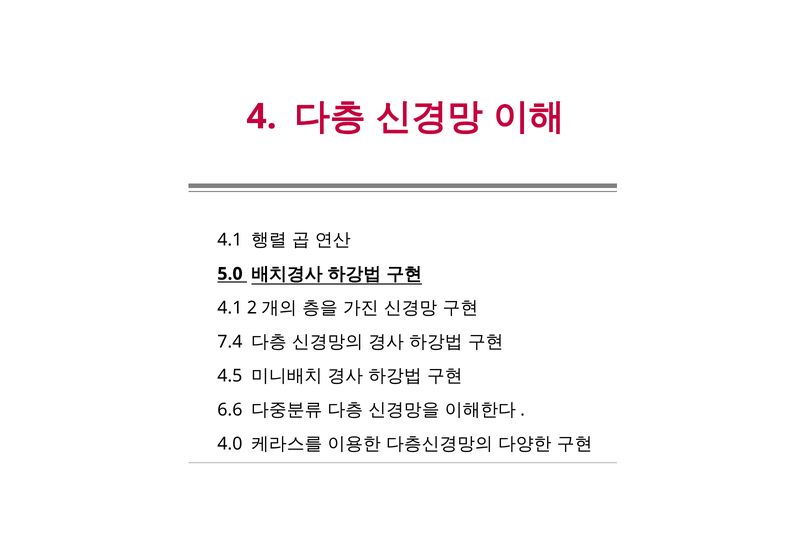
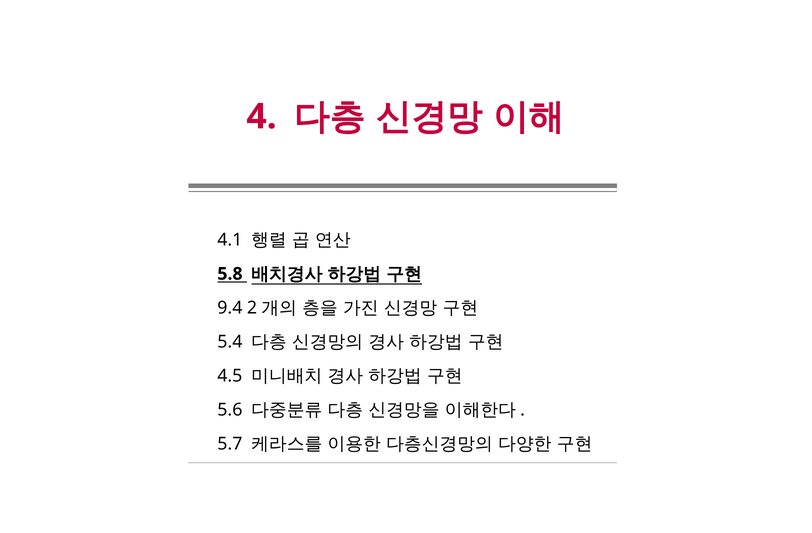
5.0: 5.0 -> 5.8
4.1 at (230, 308): 4.1 -> 9.4
7.4: 7.4 -> 5.4
6.6: 6.6 -> 5.6
4.0: 4.0 -> 5.7
